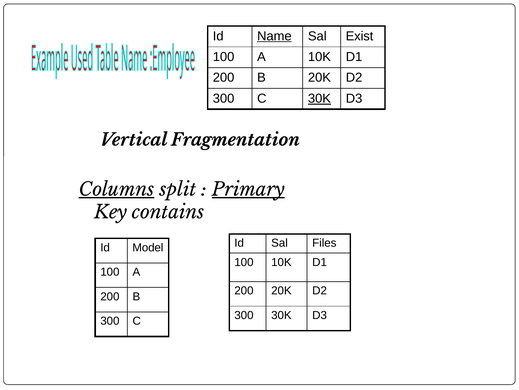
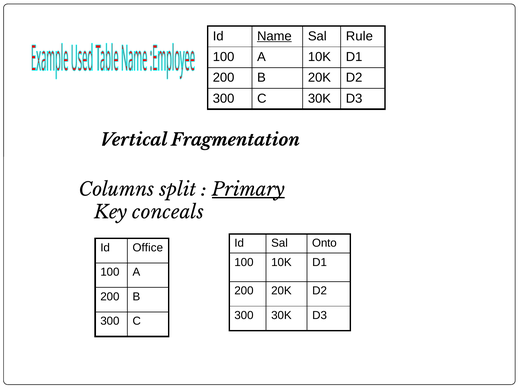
Exist: Exist -> Rule
30K at (319, 98) underline: present -> none
Columns underline: present -> none
contains: contains -> conceals
Files: Files -> Onto
Model: Model -> Office
